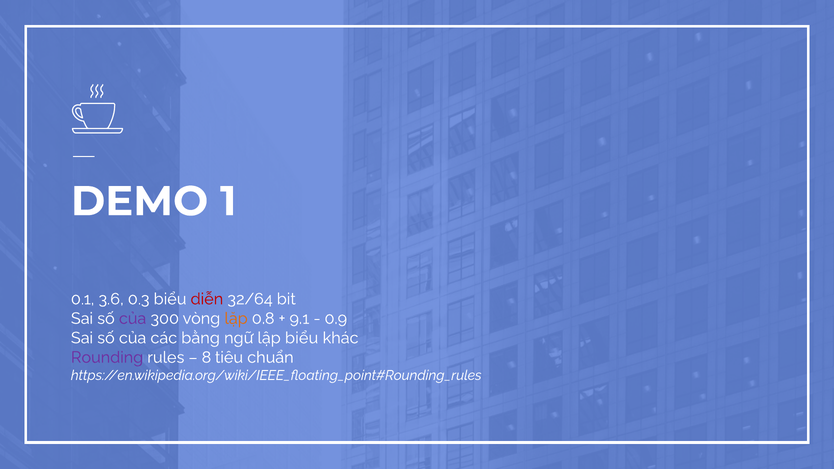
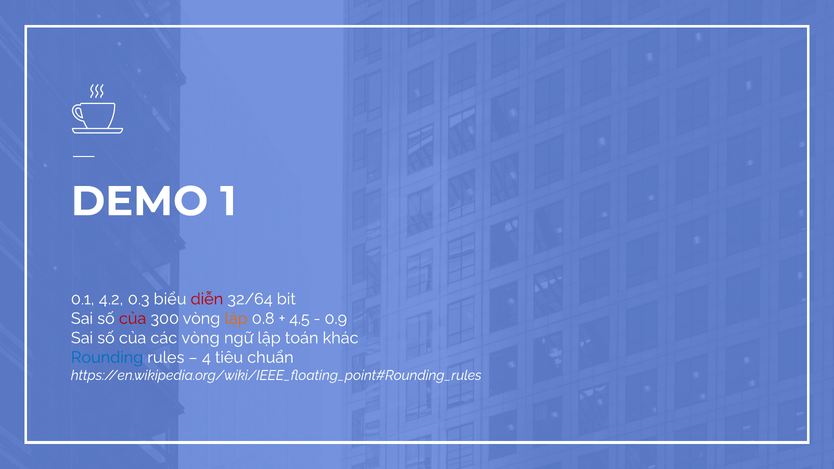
3.6: 3.6 -> 4.2
của at (133, 319) colour: purple -> red
9.1: 9.1 -> 4.5
các bằng: bằng -> vòng
lập biểu: biểu -> toán
Rounding colour: purple -> blue
8: 8 -> 4
